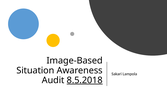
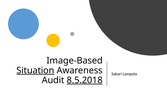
Situation underline: none -> present
